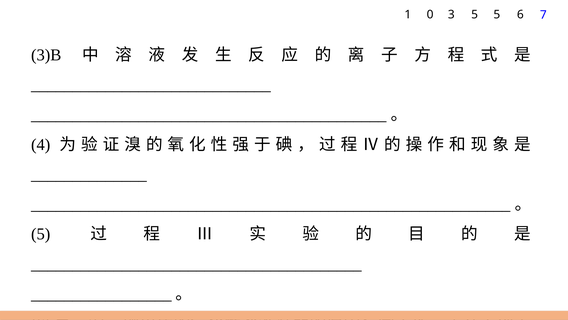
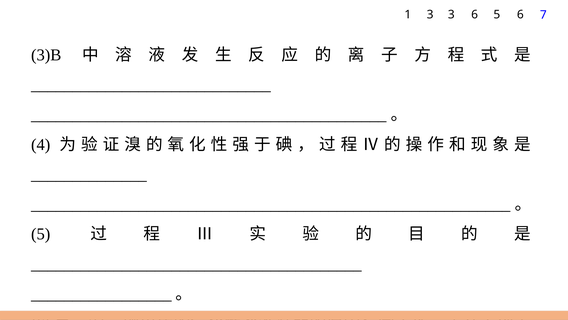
1 0: 0 -> 3
3 5: 5 -> 6
